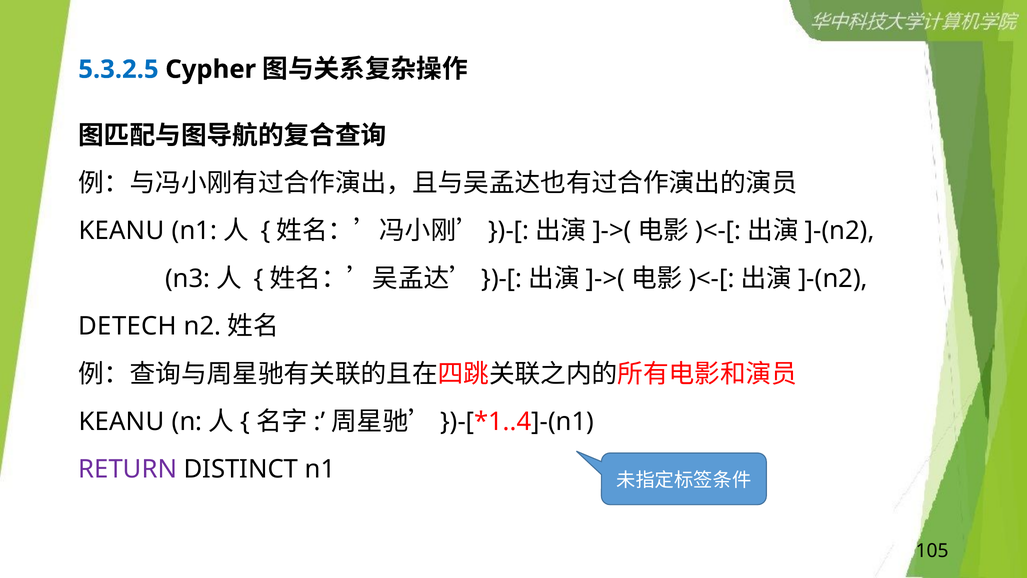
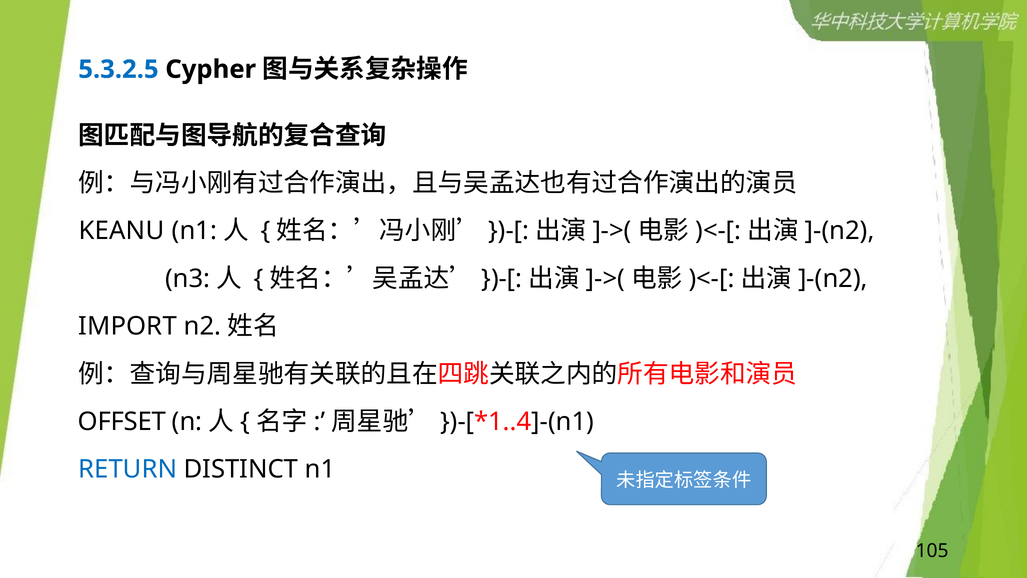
DETECH: DETECH -> IMPORT
KEANU at (122, 422): KEANU -> OFFSET
RETURN colour: purple -> blue
